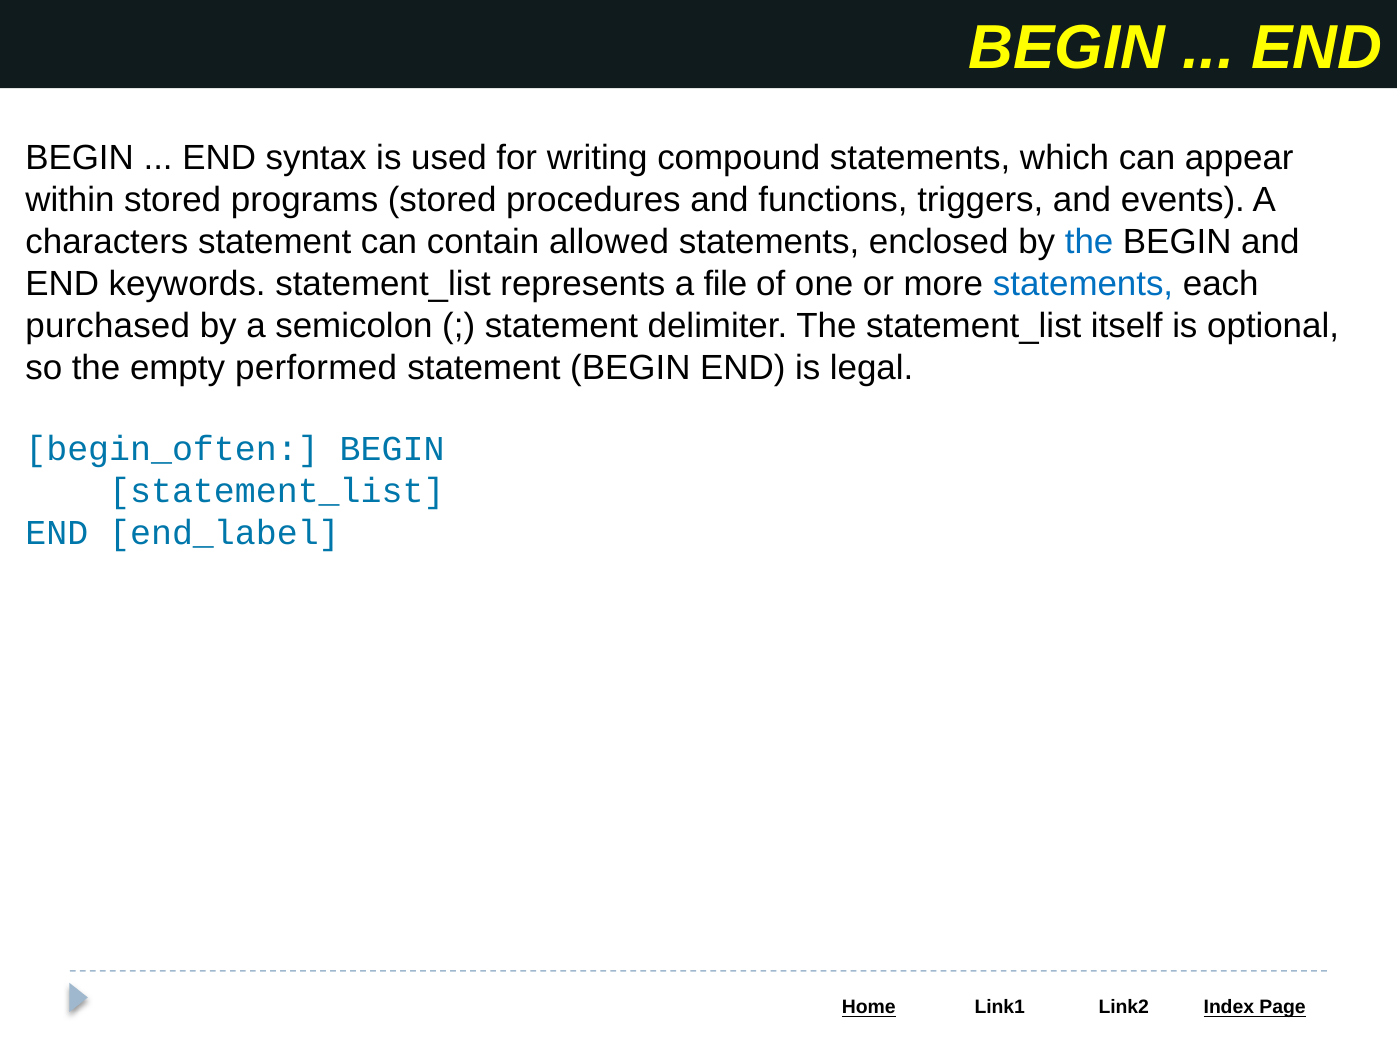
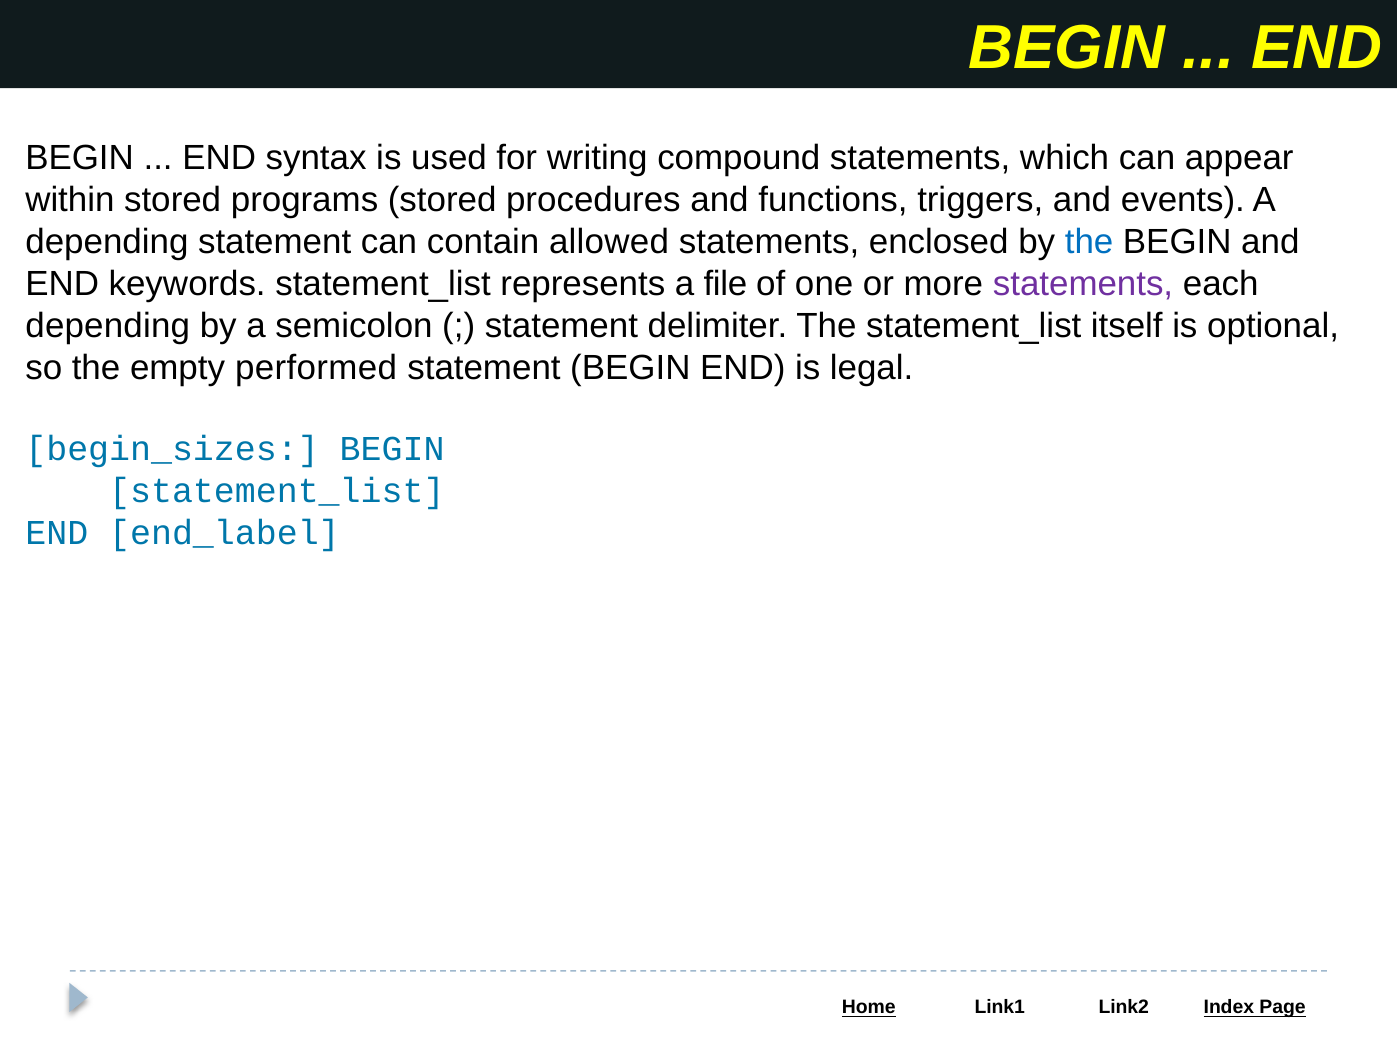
characters at (107, 242): characters -> depending
statements at (1083, 284) colour: blue -> purple
purchased at (108, 326): purchased -> depending
begin_often: begin_often -> begin_sizes
